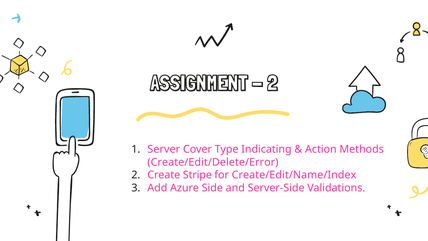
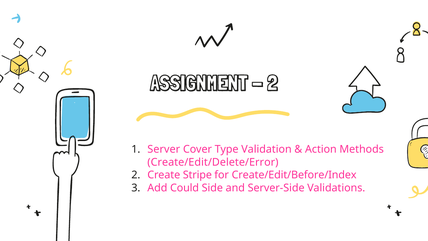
Indicating: Indicating -> Validation
Create/Edit/Name/Index: Create/Edit/Name/Index -> Create/Edit/Before/Index
Azure: Azure -> Could
